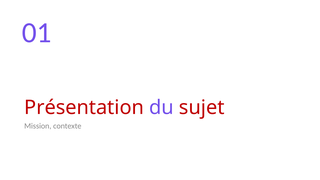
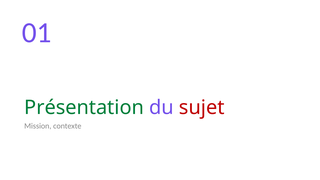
Présentation colour: red -> green
